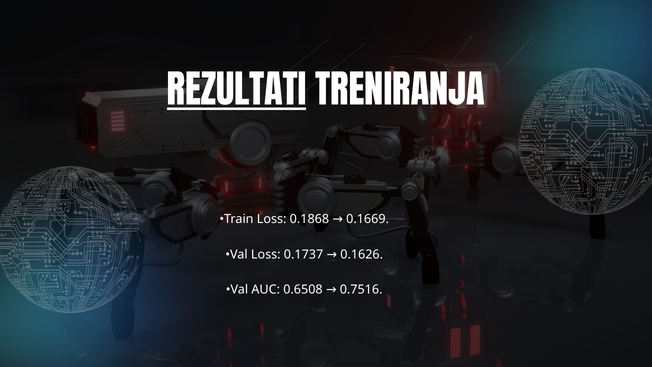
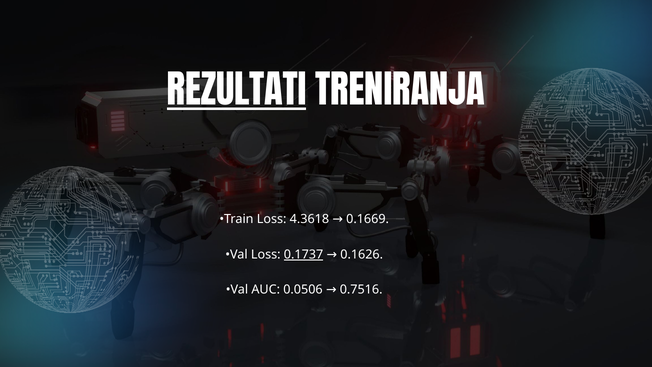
0.1868: 0.1868 -> 4.3618
0.1737 underline: none -> present
0.6508: 0.6508 -> 0.0506
